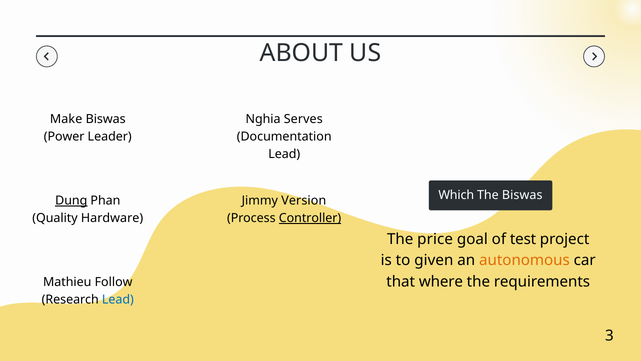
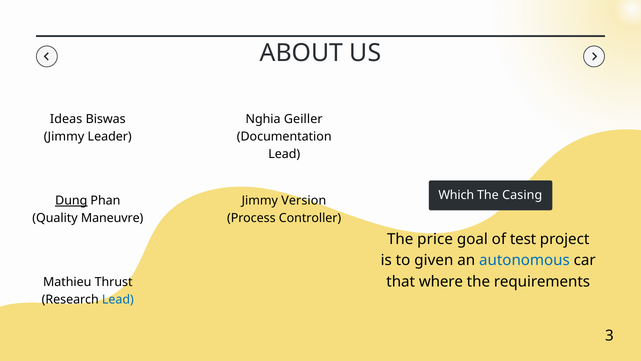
Make: Make -> Ideas
Serves: Serves -> Geiller
Power at (64, 136): Power -> Jimmy
The Biswas: Biswas -> Casing
Hardware: Hardware -> Maneuvre
Controller underline: present -> none
autonomous colour: orange -> blue
Follow: Follow -> Thrust
